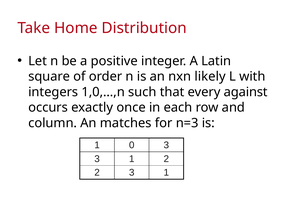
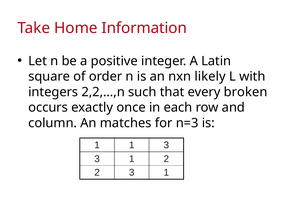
Distribution: Distribution -> Information
1,0,…,n: 1,0,…,n -> 2,2,…,n
against: against -> broken
1 0: 0 -> 1
